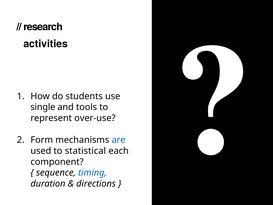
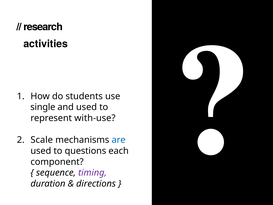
and tools: tools -> used
over-use: over-use -> with-use
Form: Form -> Scale
statistical: statistical -> questions
timing colour: blue -> purple
